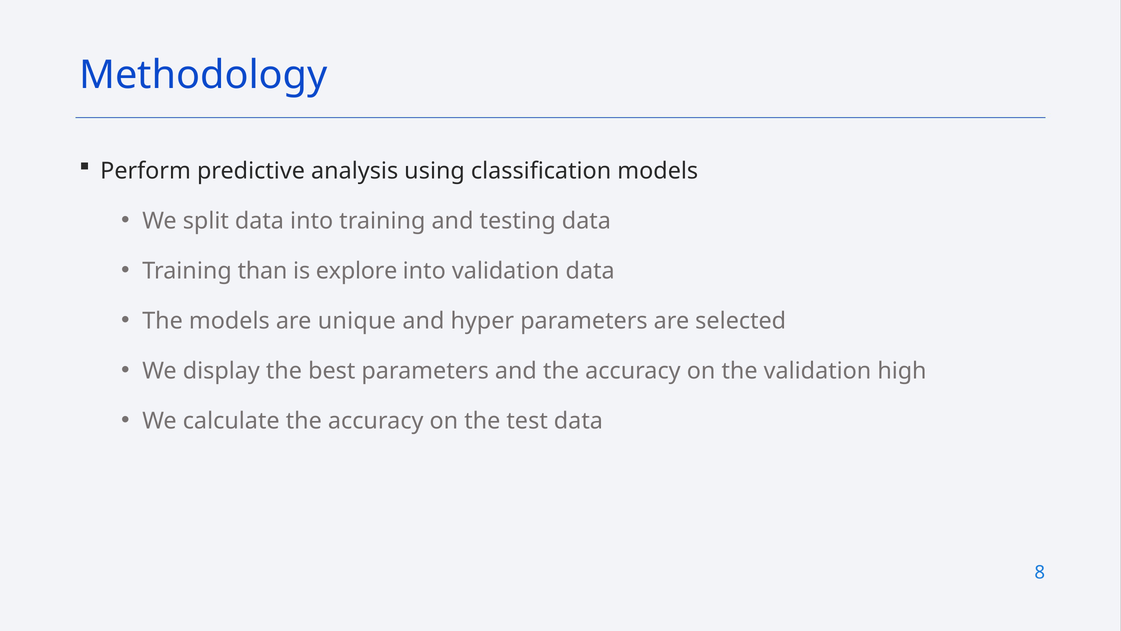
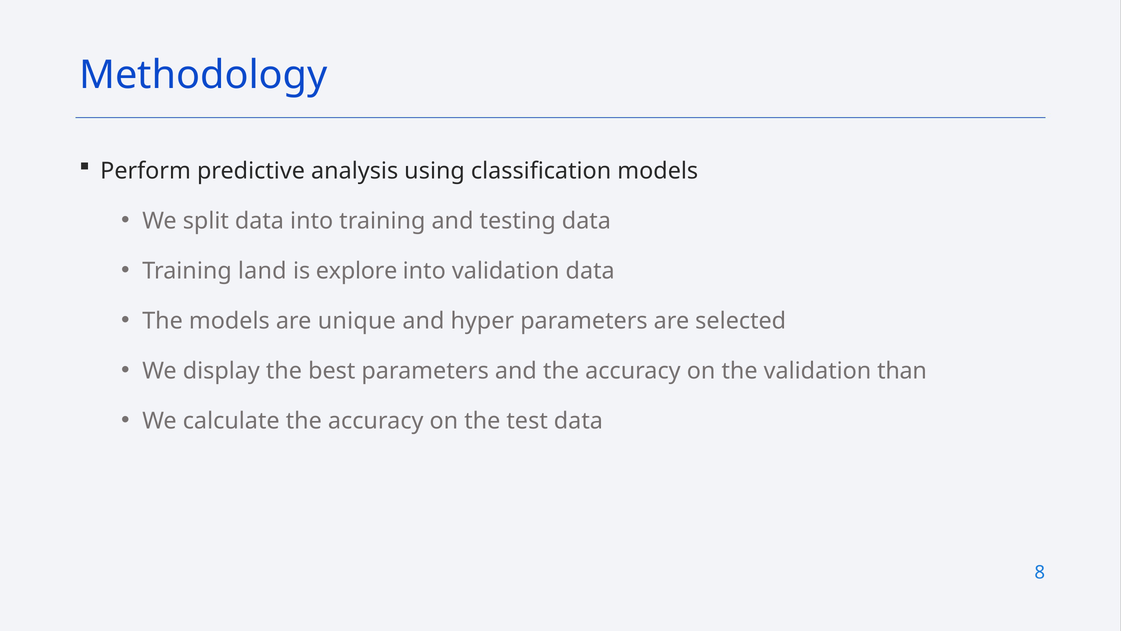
than: than -> land
high: high -> than
